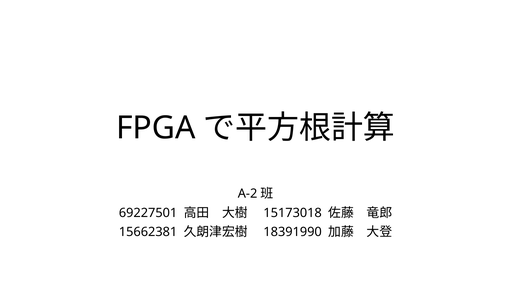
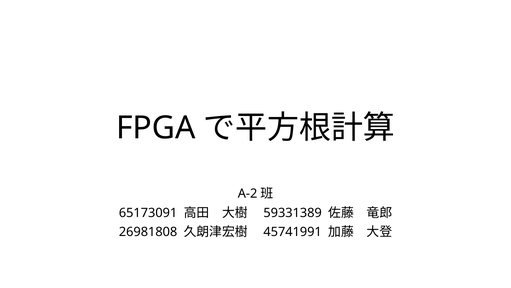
69227501: 69227501 -> 65173091
15173018: 15173018 -> 59331389
15662381: 15662381 -> 26981808
18391990: 18391990 -> 45741991
